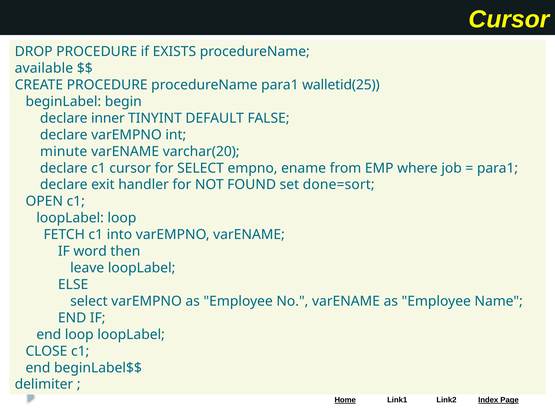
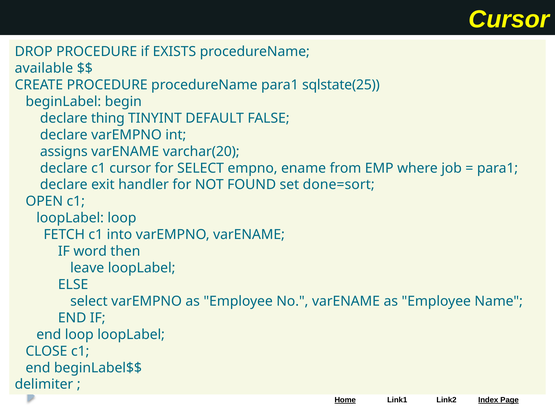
walletid(25: walletid(25 -> sqlstate(25
inner: inner -> thing
minute: minute -> assigns
